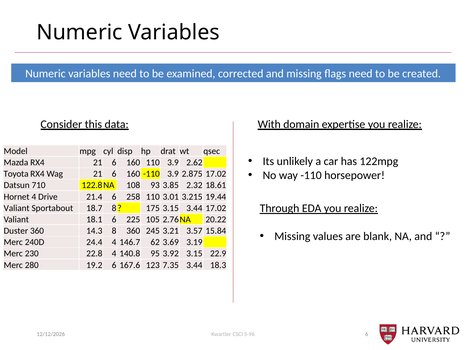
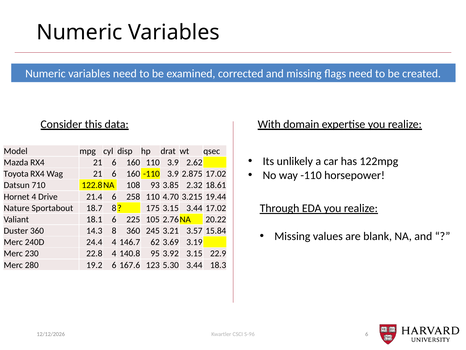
3.01: 3.01 -> 4.70
Valiant at (17, 208): Valiant -> Nature
7.35: 7.35 -> 5.30
